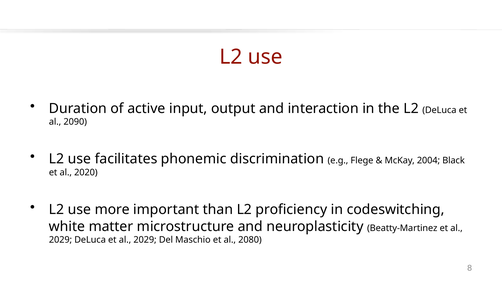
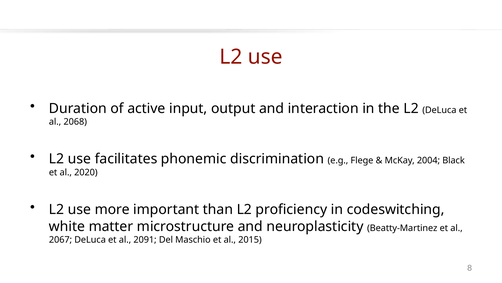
2090: 2090 -> 2068
2029 at (61, 239): 2029 -> 2067
DeLuca et al 2029: 2029 -> 2091
2080: 2080 -> 2015
